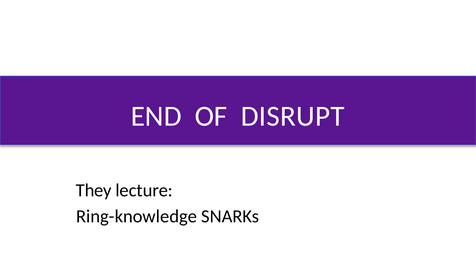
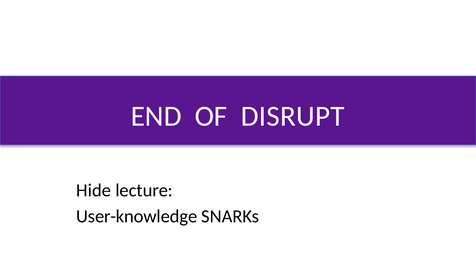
They: They -> Hide
Ring-knowledge: Ring-knowledge -> User-knowledge
